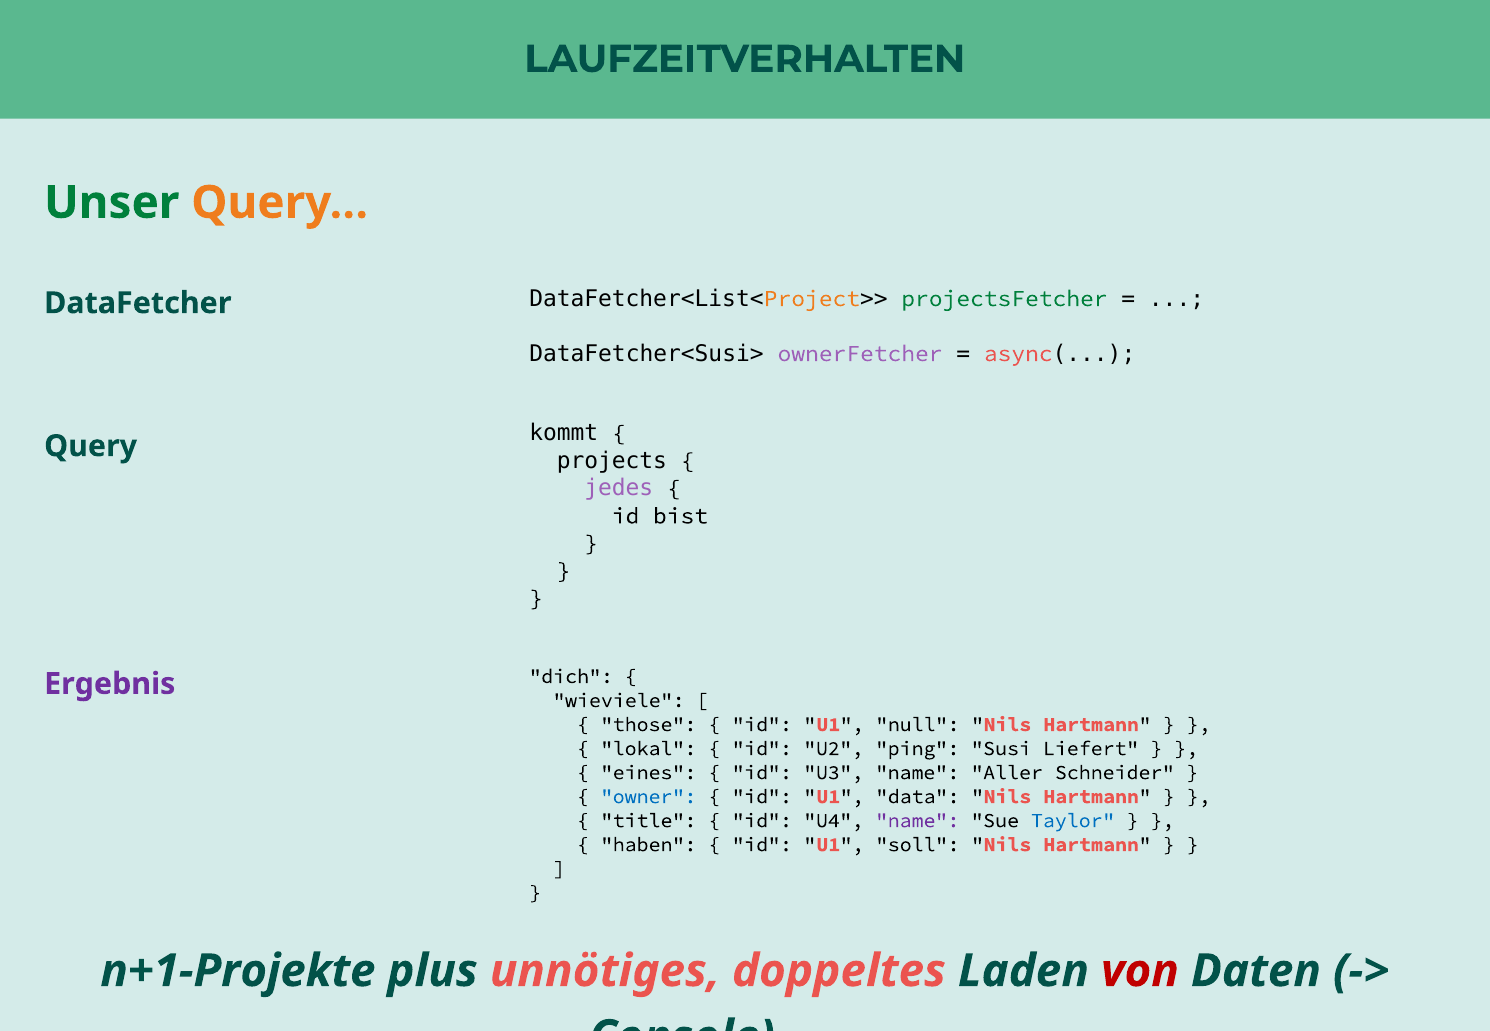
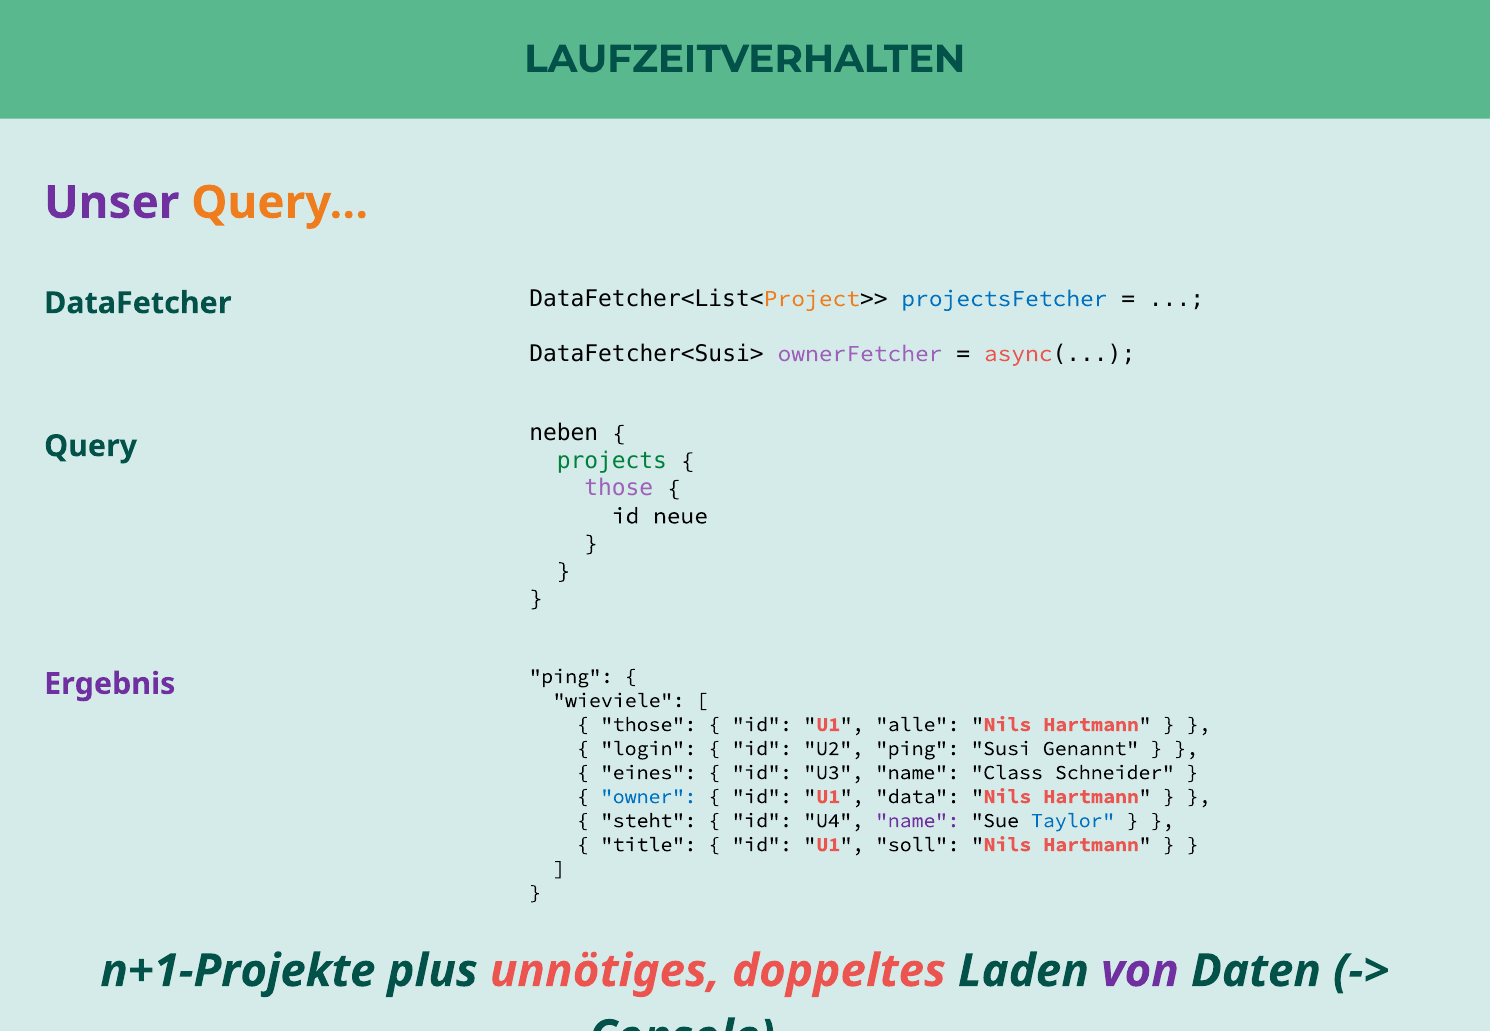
Unser colour: green -> purple
projectsFetcher colour: green -> blue
kommt: kommt -> neben
projects colour: black -> green
jedes at (619, 489): jedes -> those
bist: bist -> neue
dich at (571, 677): dich -> ping
null: null -> alle
lokal: lokal -> login
Liefert: Liefert -> Genannt
Aller: Aller -> Class
title: title -> steht
haben: haben -> title
von colour: red -> purple
